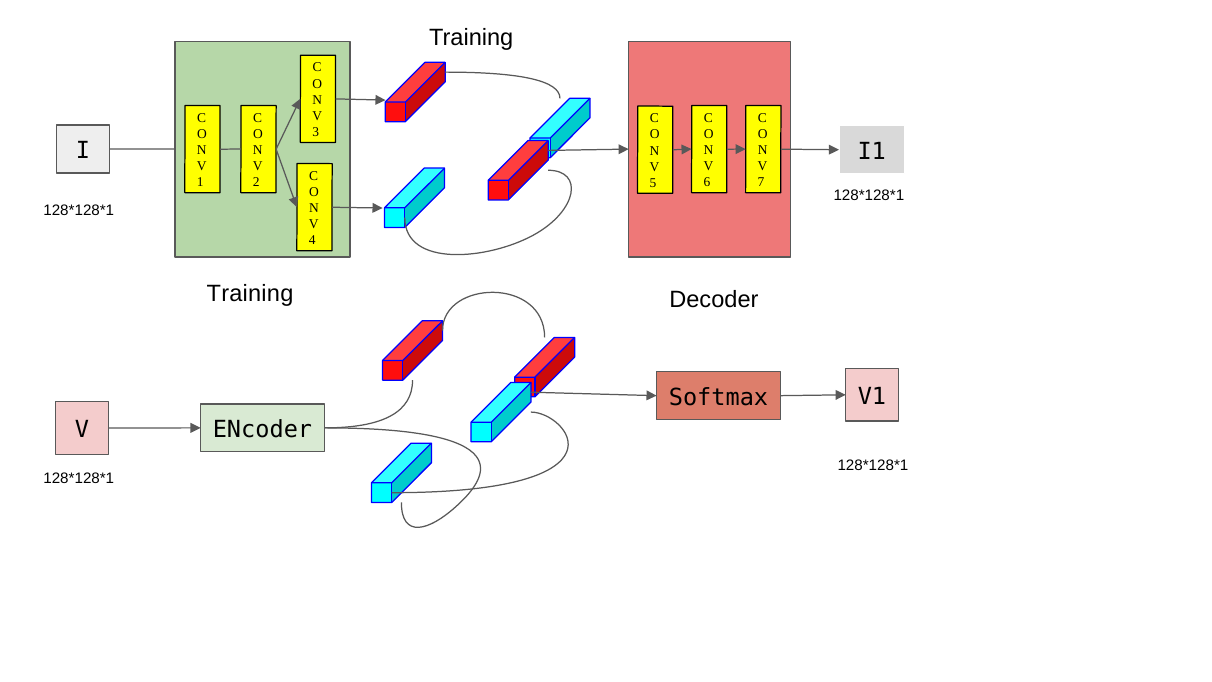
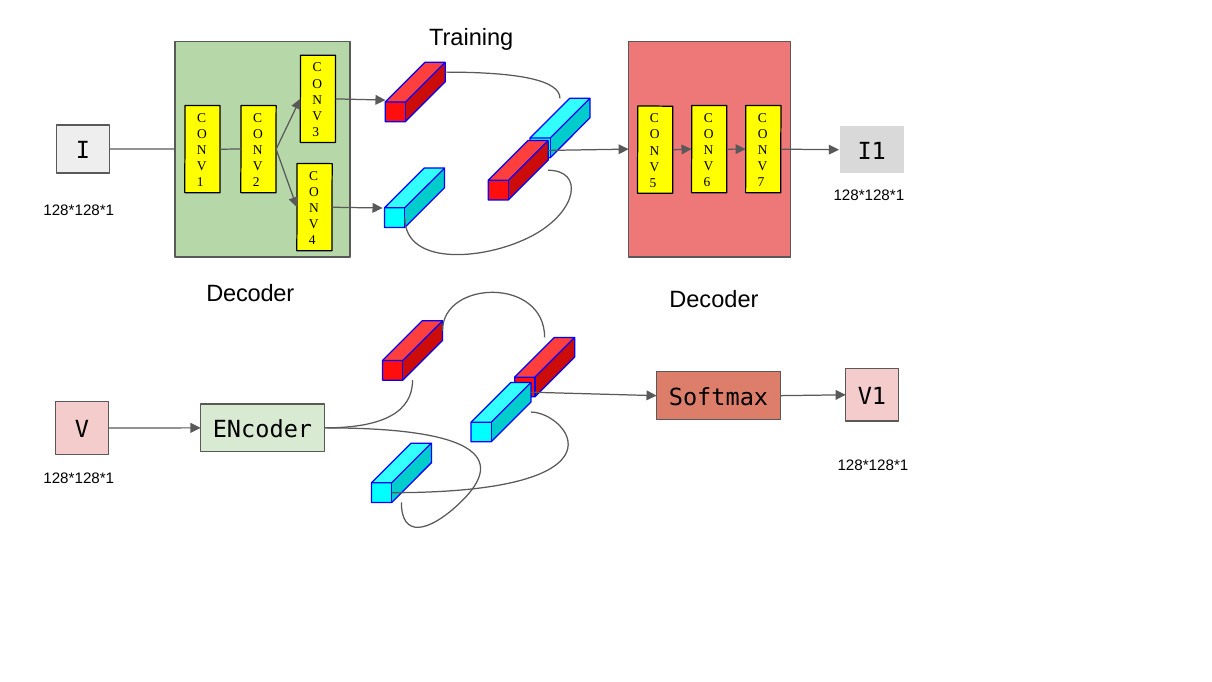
Training at (250, 294): Training -> Decoder
